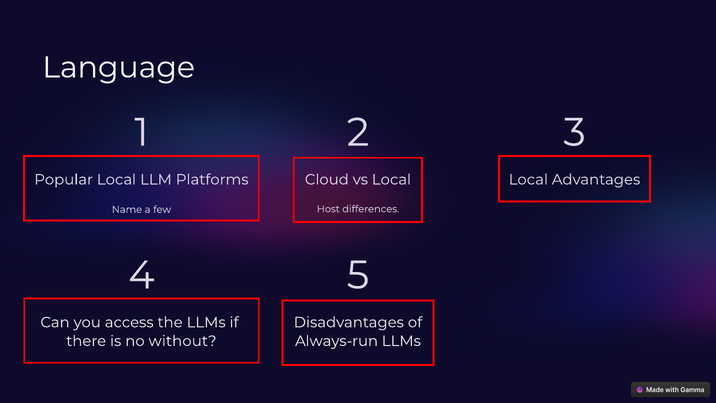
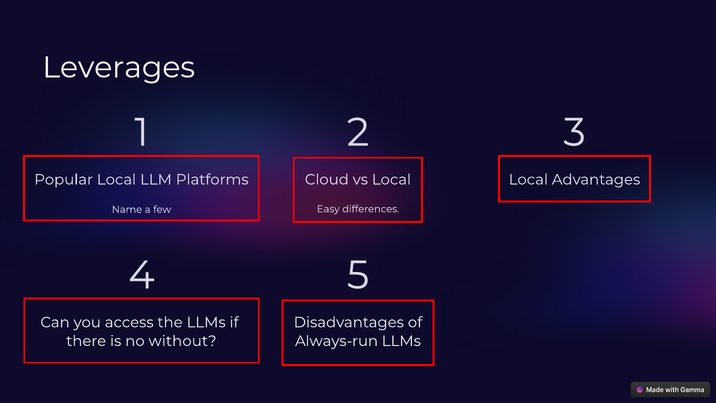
Language: Language -> Leverages
Host: Host -> Easy
